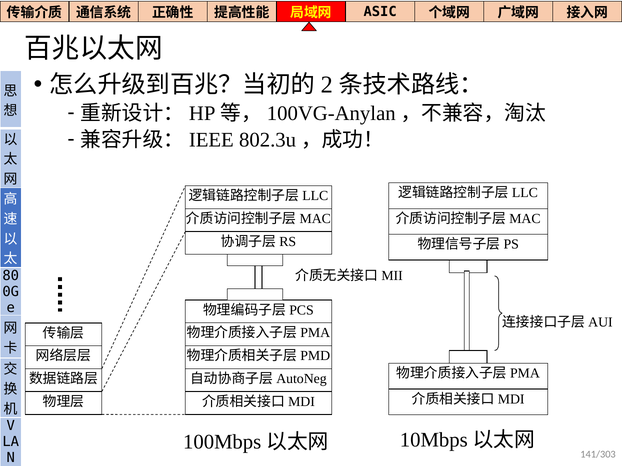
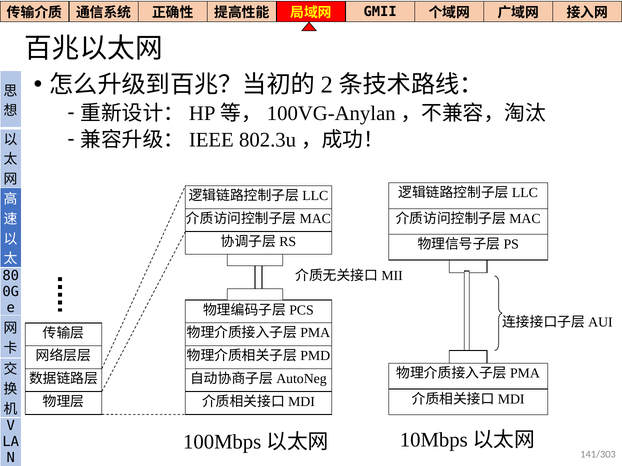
ASIC: ASIC -> GMII
